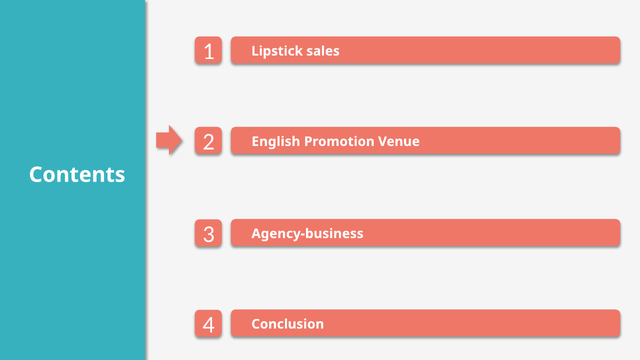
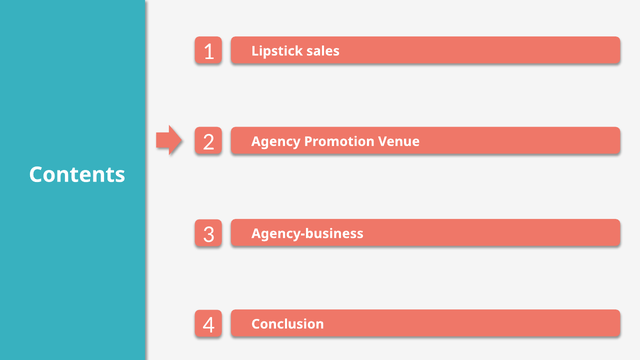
English: English -> Agency
